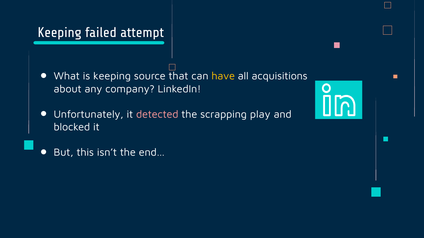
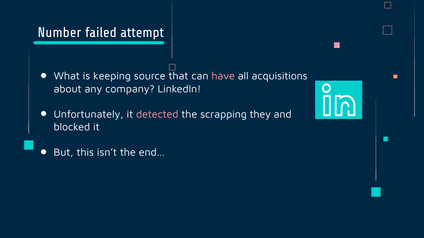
Keeping at (60, 33): Keeping -> Number
have colour: yellow -> pink
play: play -> they
